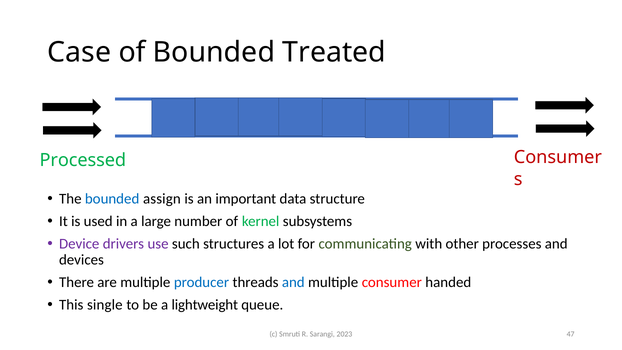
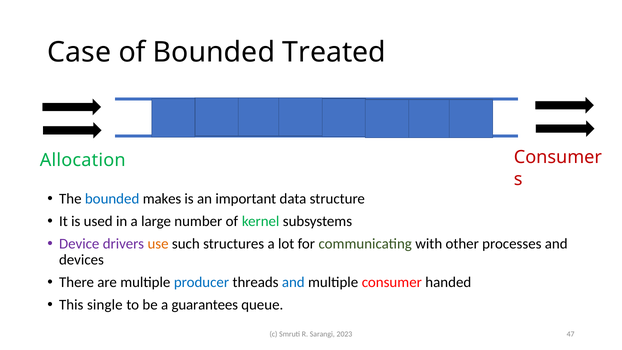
Processed: Processed -> Allocation
assign: assign -> makes
use colour: purple -> orange
lightweight: lightweight -> guarantees
